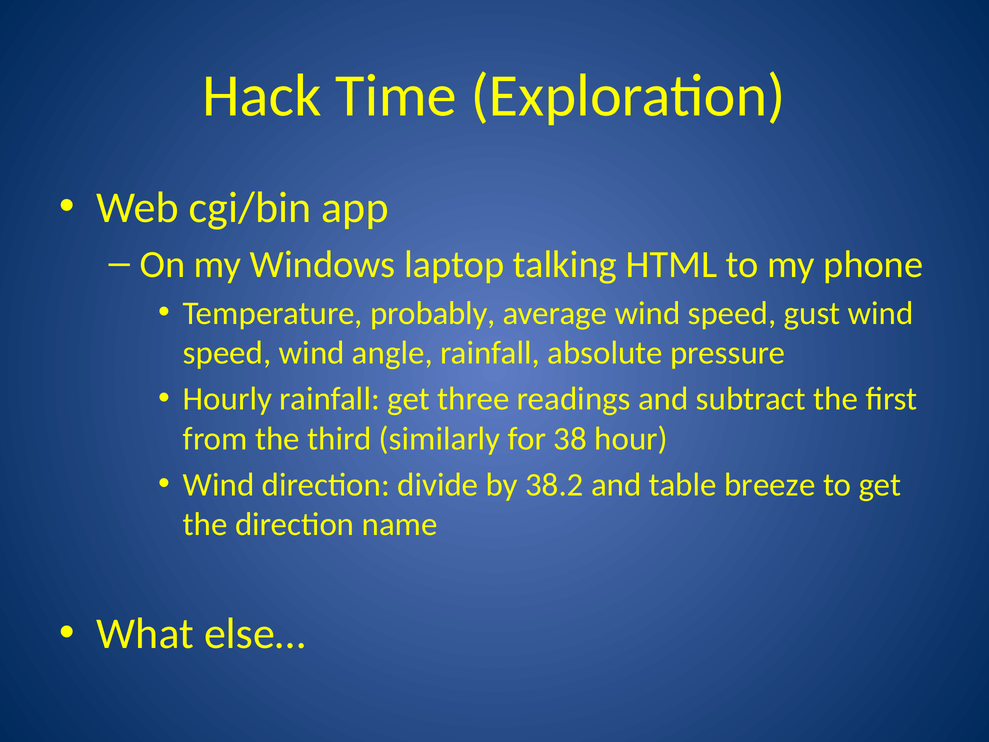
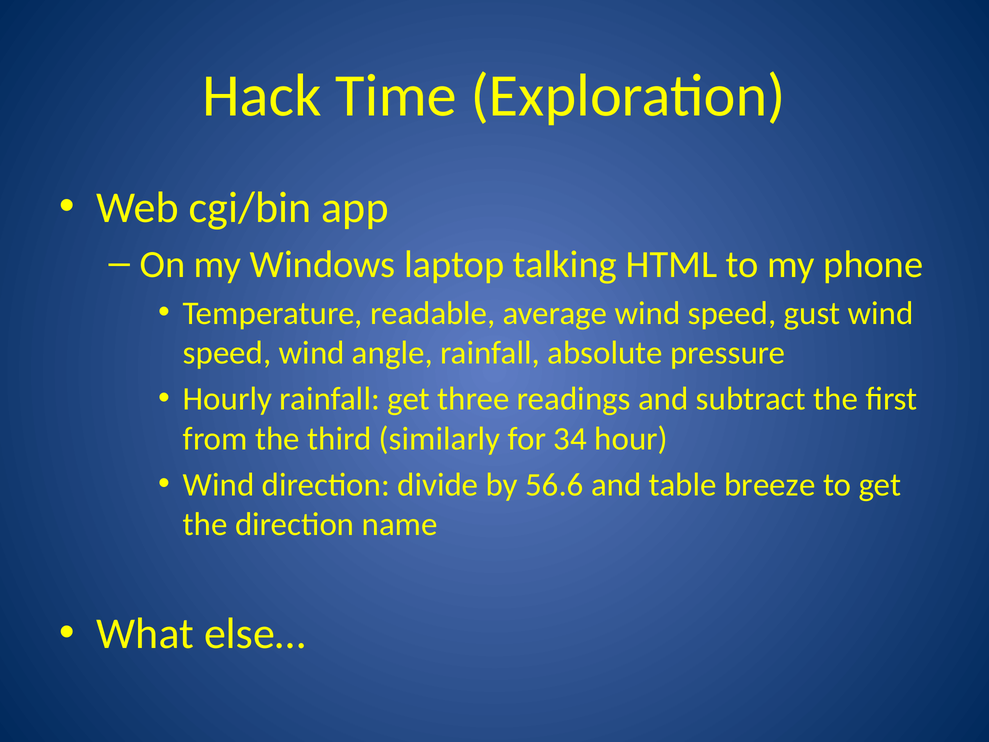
probably: probably -> readable
38: 38 -> 34
38.2: 38.2 -> 56.6
